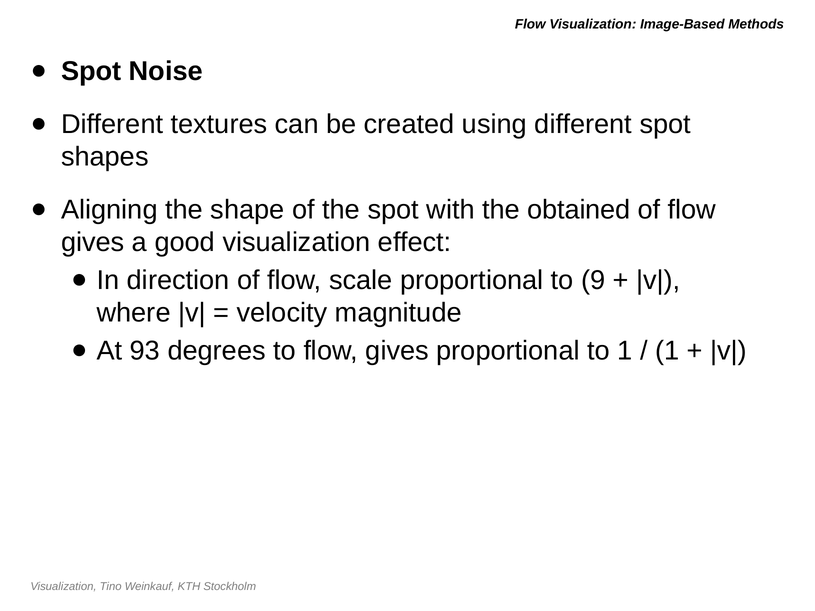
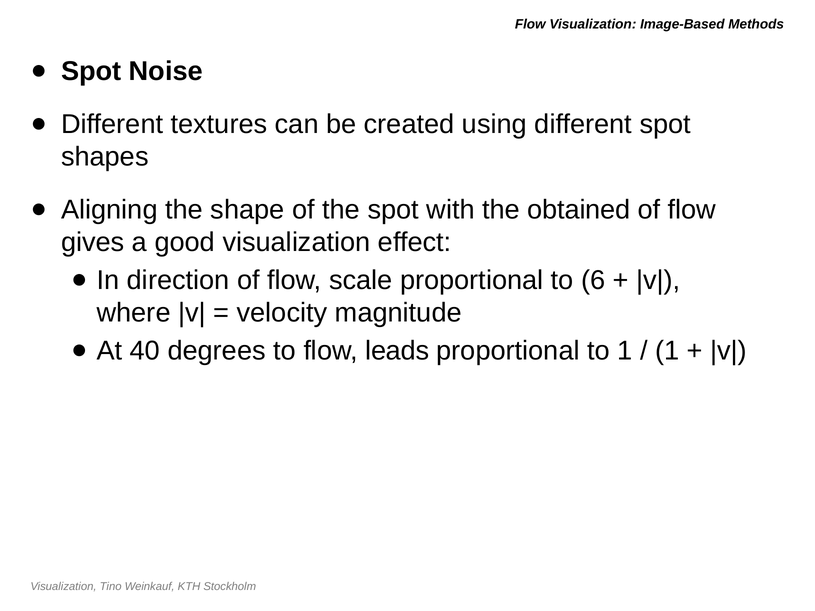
9: 9 -> 6
93: 93 -> 40
to flow gives: gives -> leads
